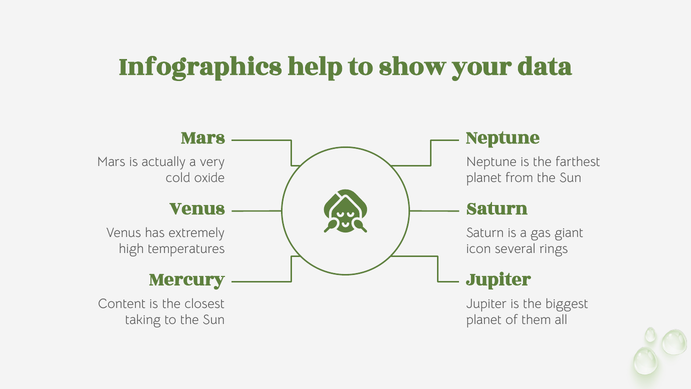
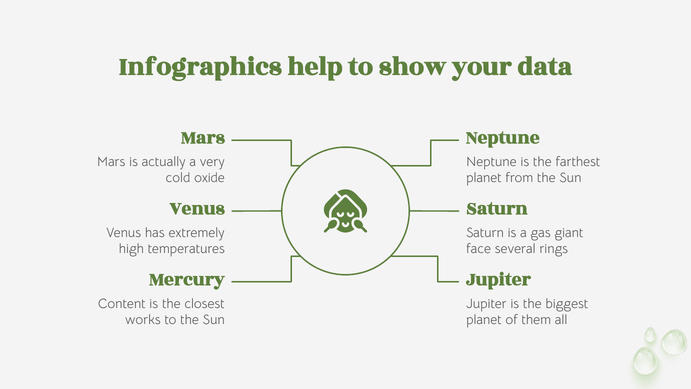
icon: icon -> face
taking: taking -> works
